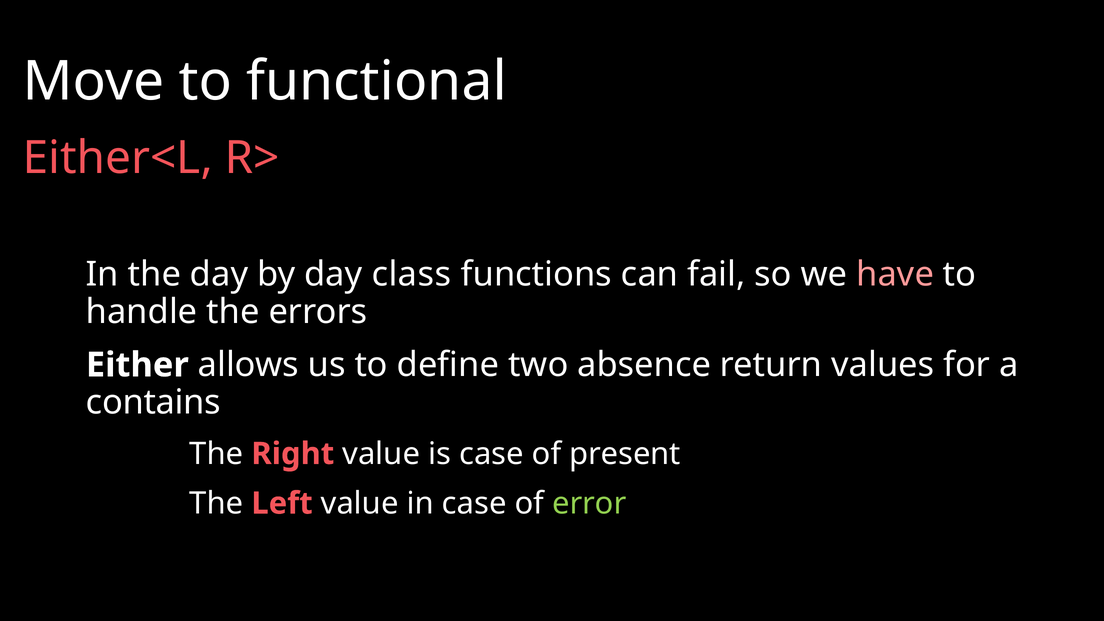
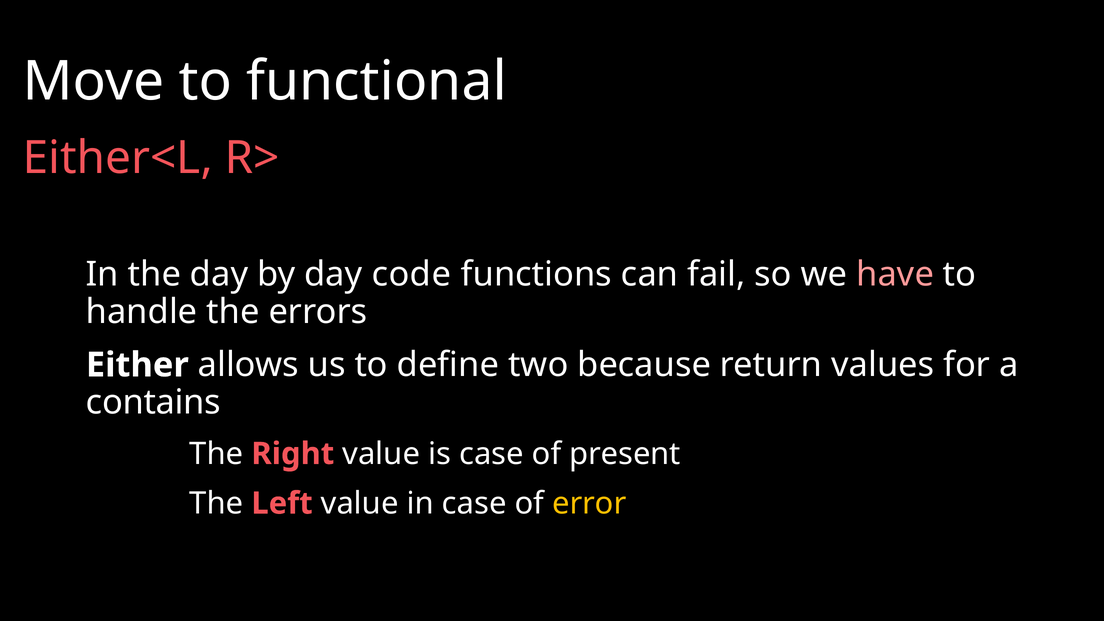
class: class -> code
absence: absence -> because
error colour: light green -> yellow
